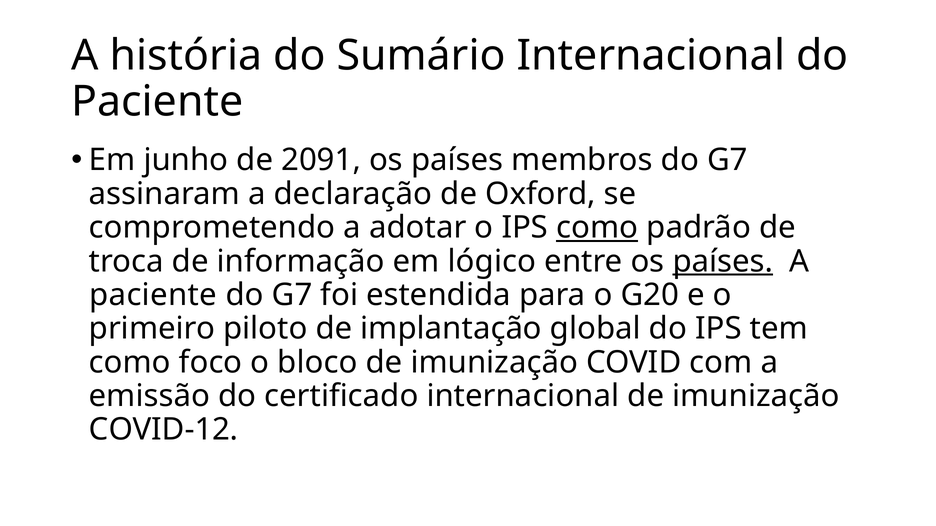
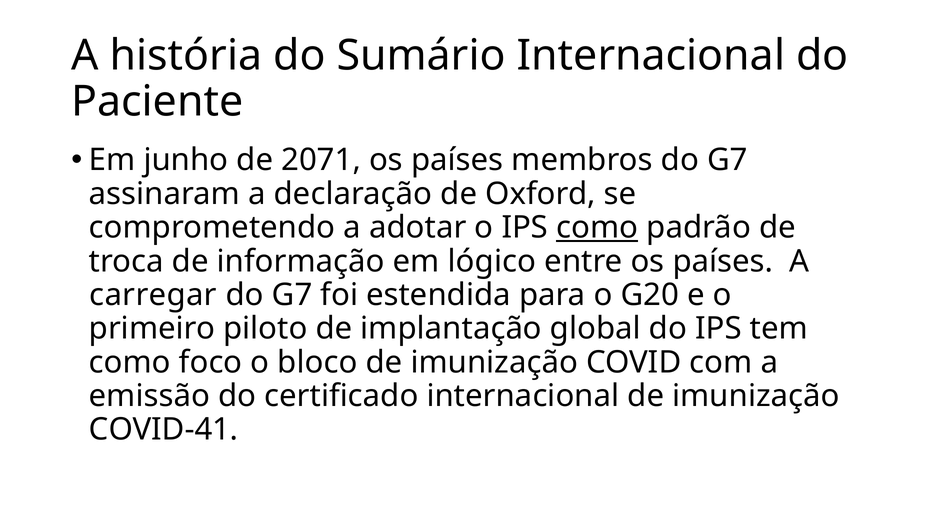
2091: 2091 -> 2071
países at (723, 261) underline: present -> none
paciente at (153, 295): paciente -> carregar
COVID-12: COVID-12 -> COVID-41
